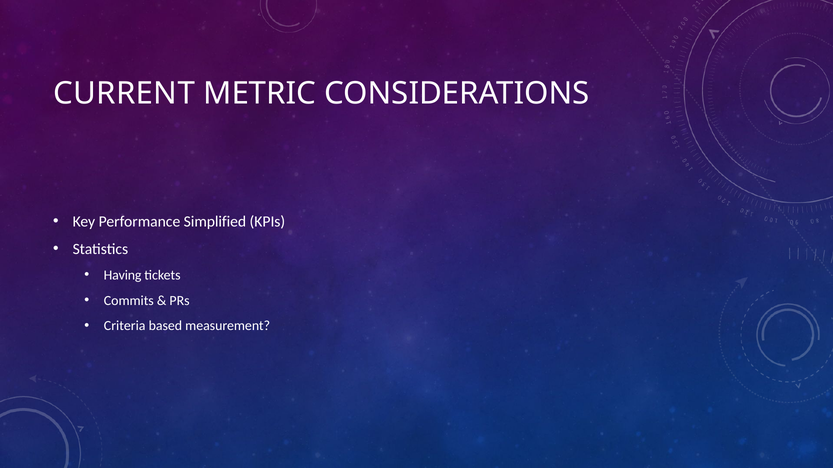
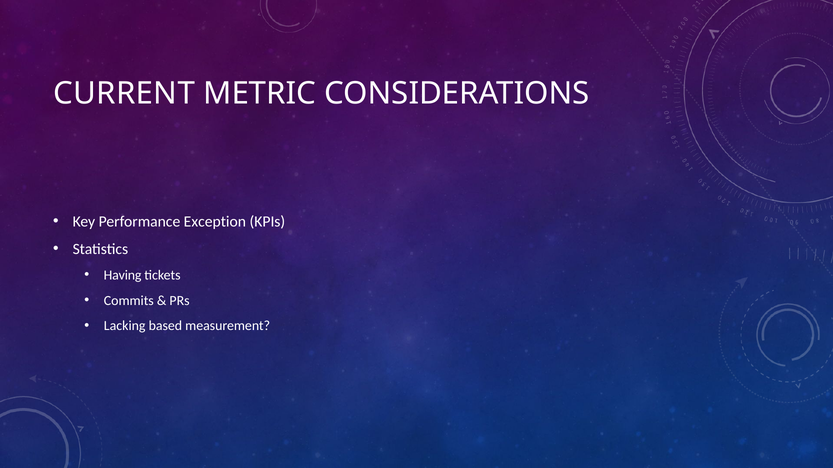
Simplified: Simplified -> Exception
Criteria: Criteria -> Lacking
